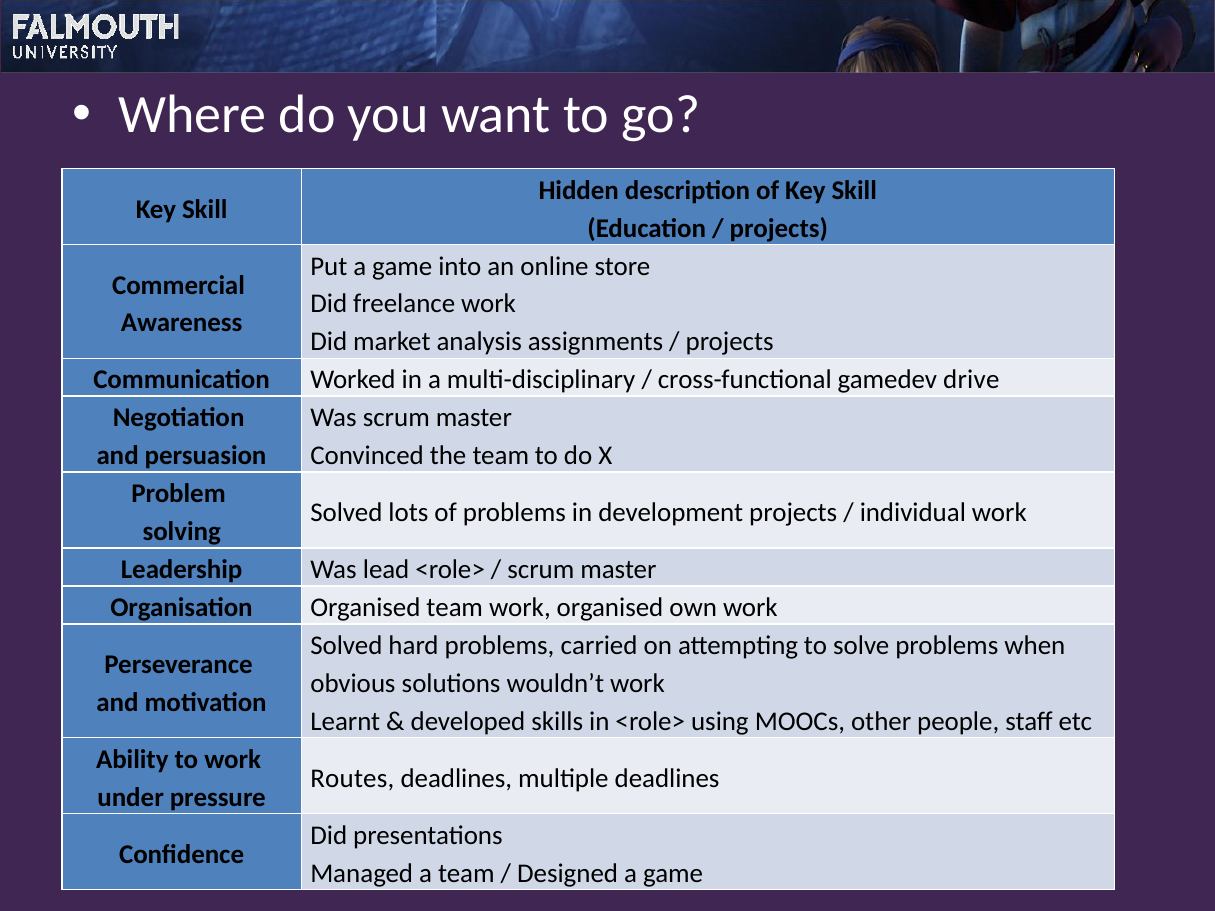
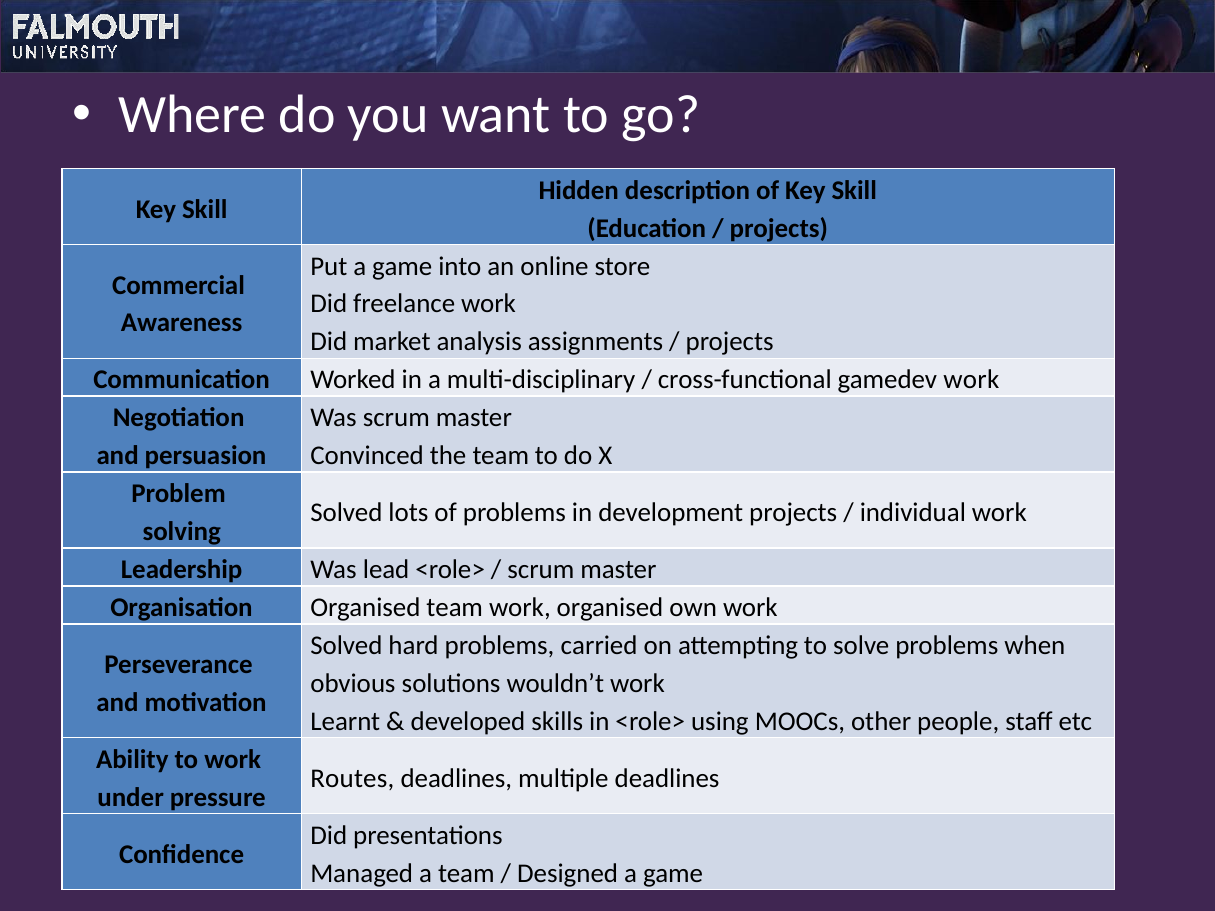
gamedev drive: drive -> work
